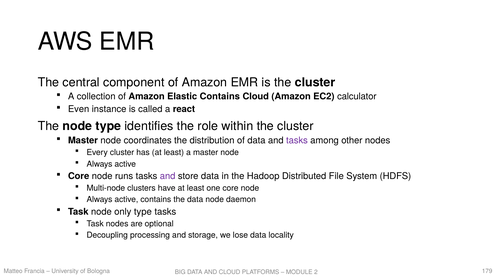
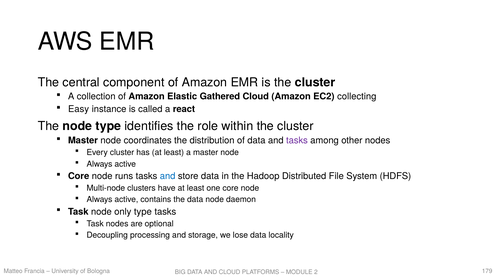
Elastic Contains: Contains -> Gathered
calculator: calculator -> collecting
Even: Even -> Easy
and at (168, 176) colour: purple -> blue
